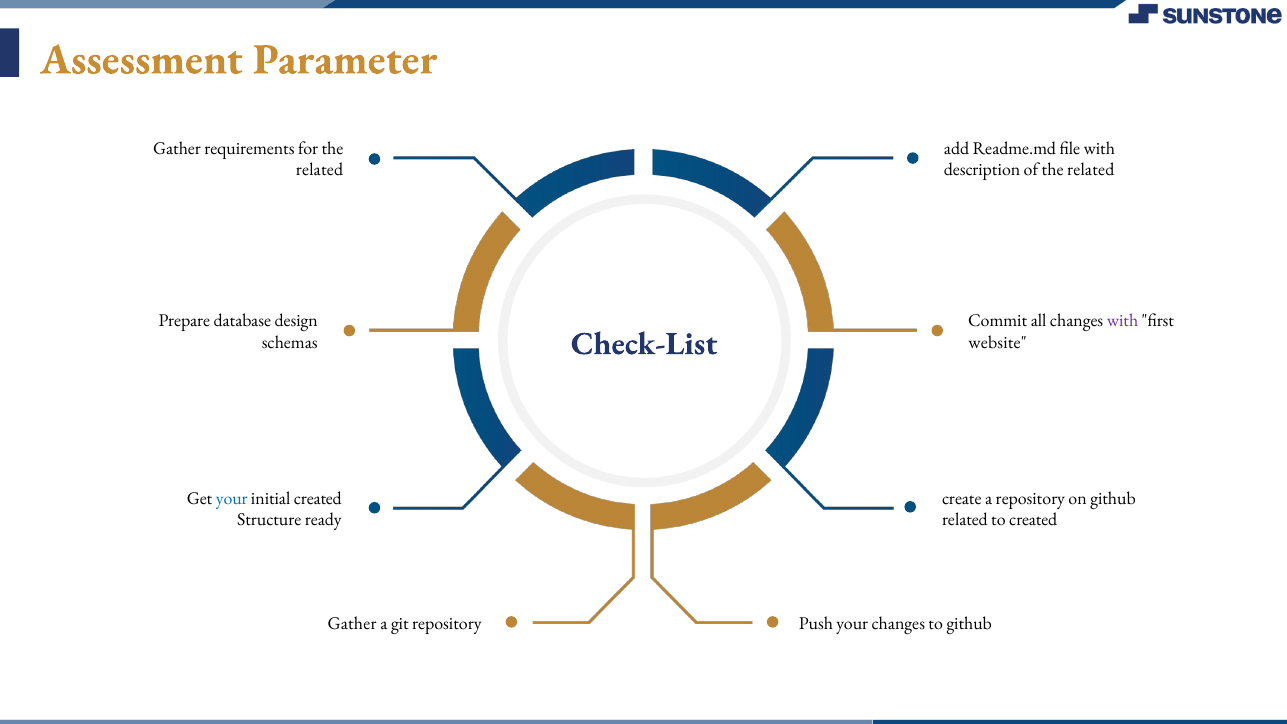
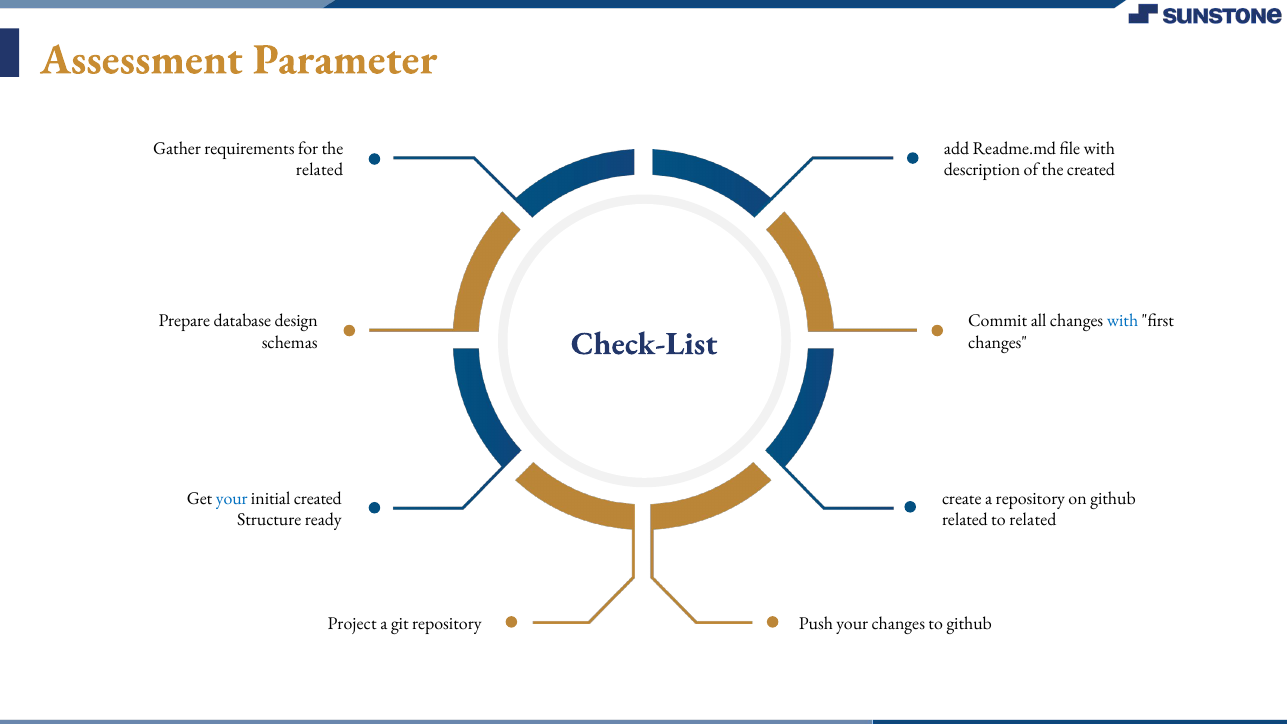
of the related: related -> created
with at (1123, 321) colour: purple -> blue
website at (998, 342): website -> changes
to created: created -> related
Gather at (352, 623): Gather -> Project
